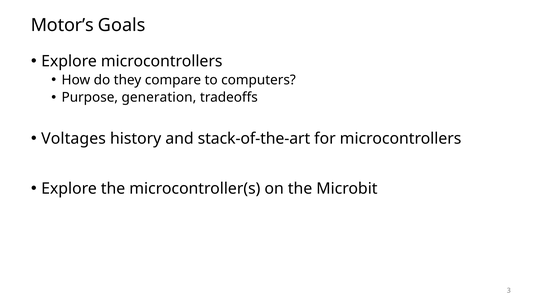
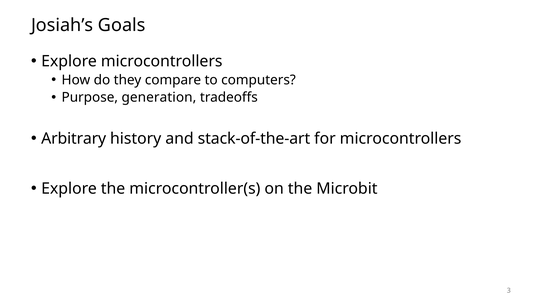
Motor’s: Motor’s -> Josiah’s
Voltages: Voltages -> Arbitrary
